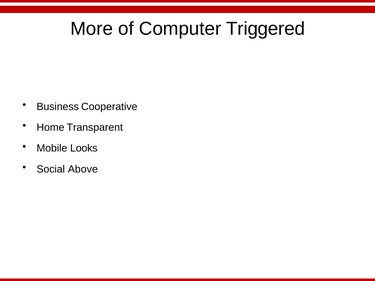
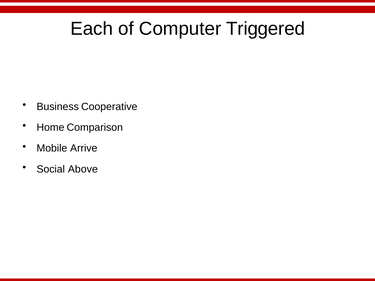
More: More -> Each
Transparent: Transparent -> Comparison
Looks: Looks -> Arrive
